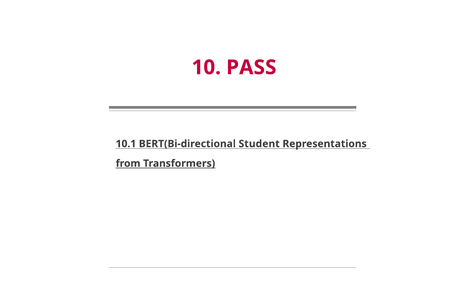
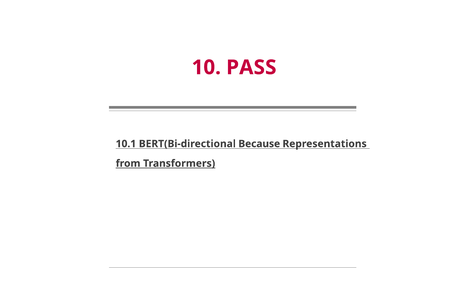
Student: Student -> Because
